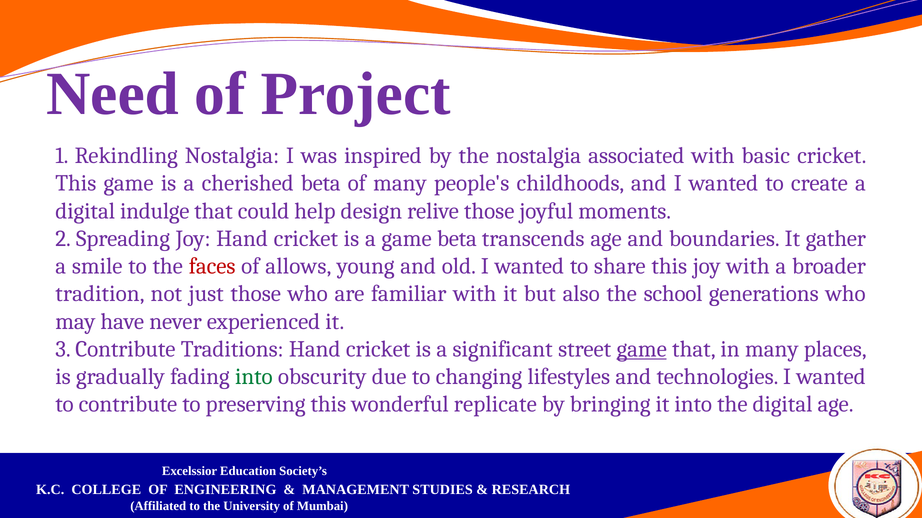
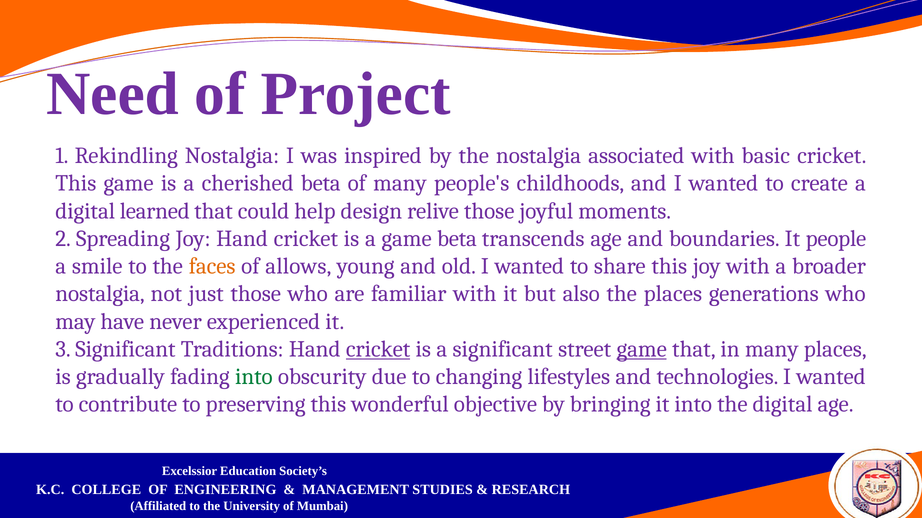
indulge: indulge -> learned
gather: gather -> people
faces colour: red -> orange
tradition at (100, 294): tradition -> nostalgia
the school: school -> places
3 Contribute: Contribute -> Significant
cricket at (378, 350) underline: none -> present
replicate: replicate -> objective
